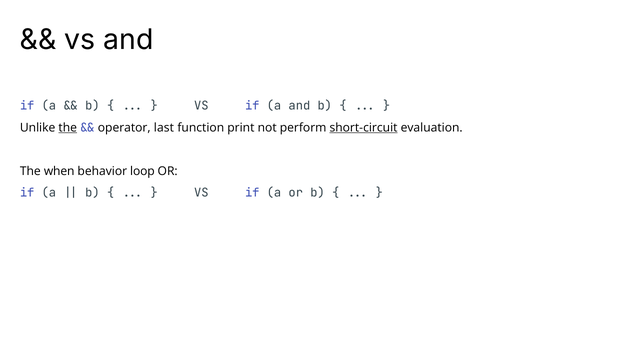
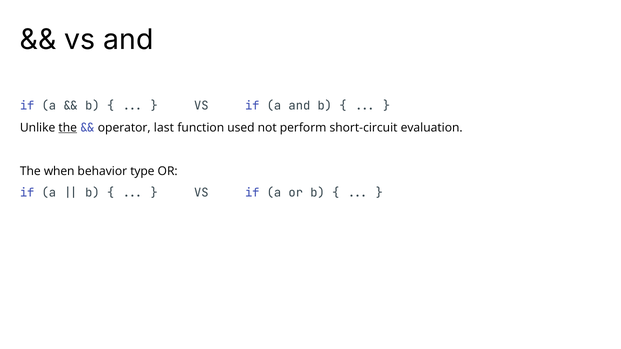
print: print -> used
short-circuit underline: present -> none
loop: loop -> type
